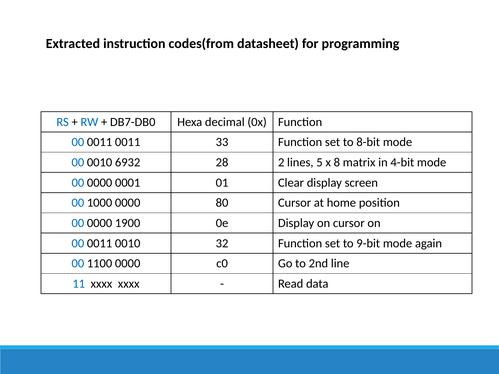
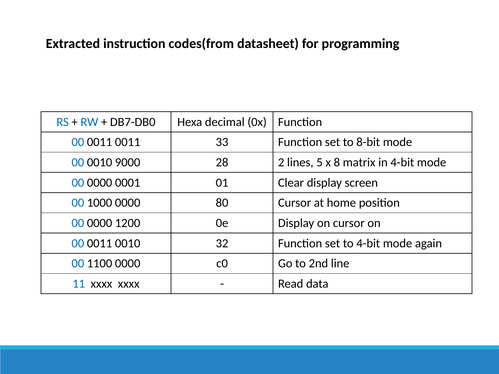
6932: 6932 -> 9000
1900: 1900 -> 1200
to 9-bit: 9-bit -> 4-bit
